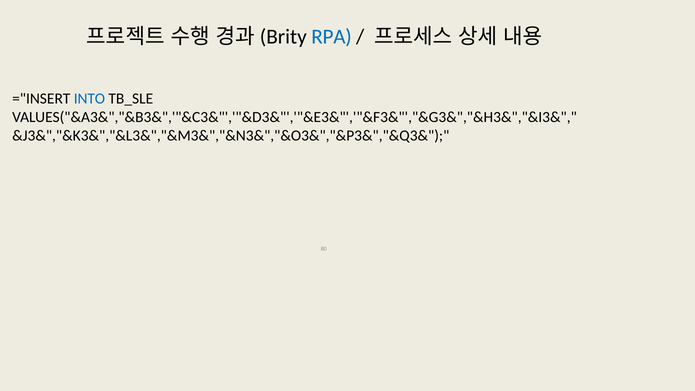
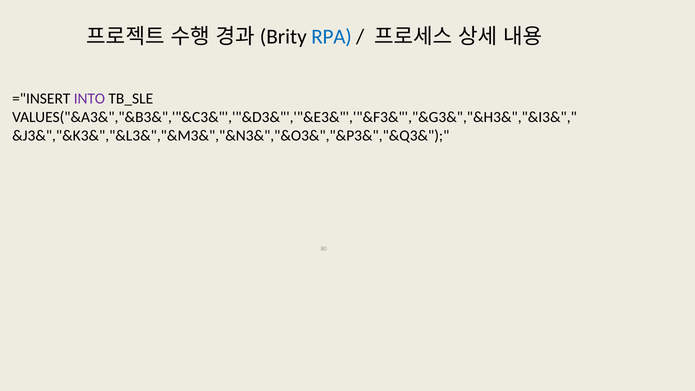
INTO colour: blue -> purple
